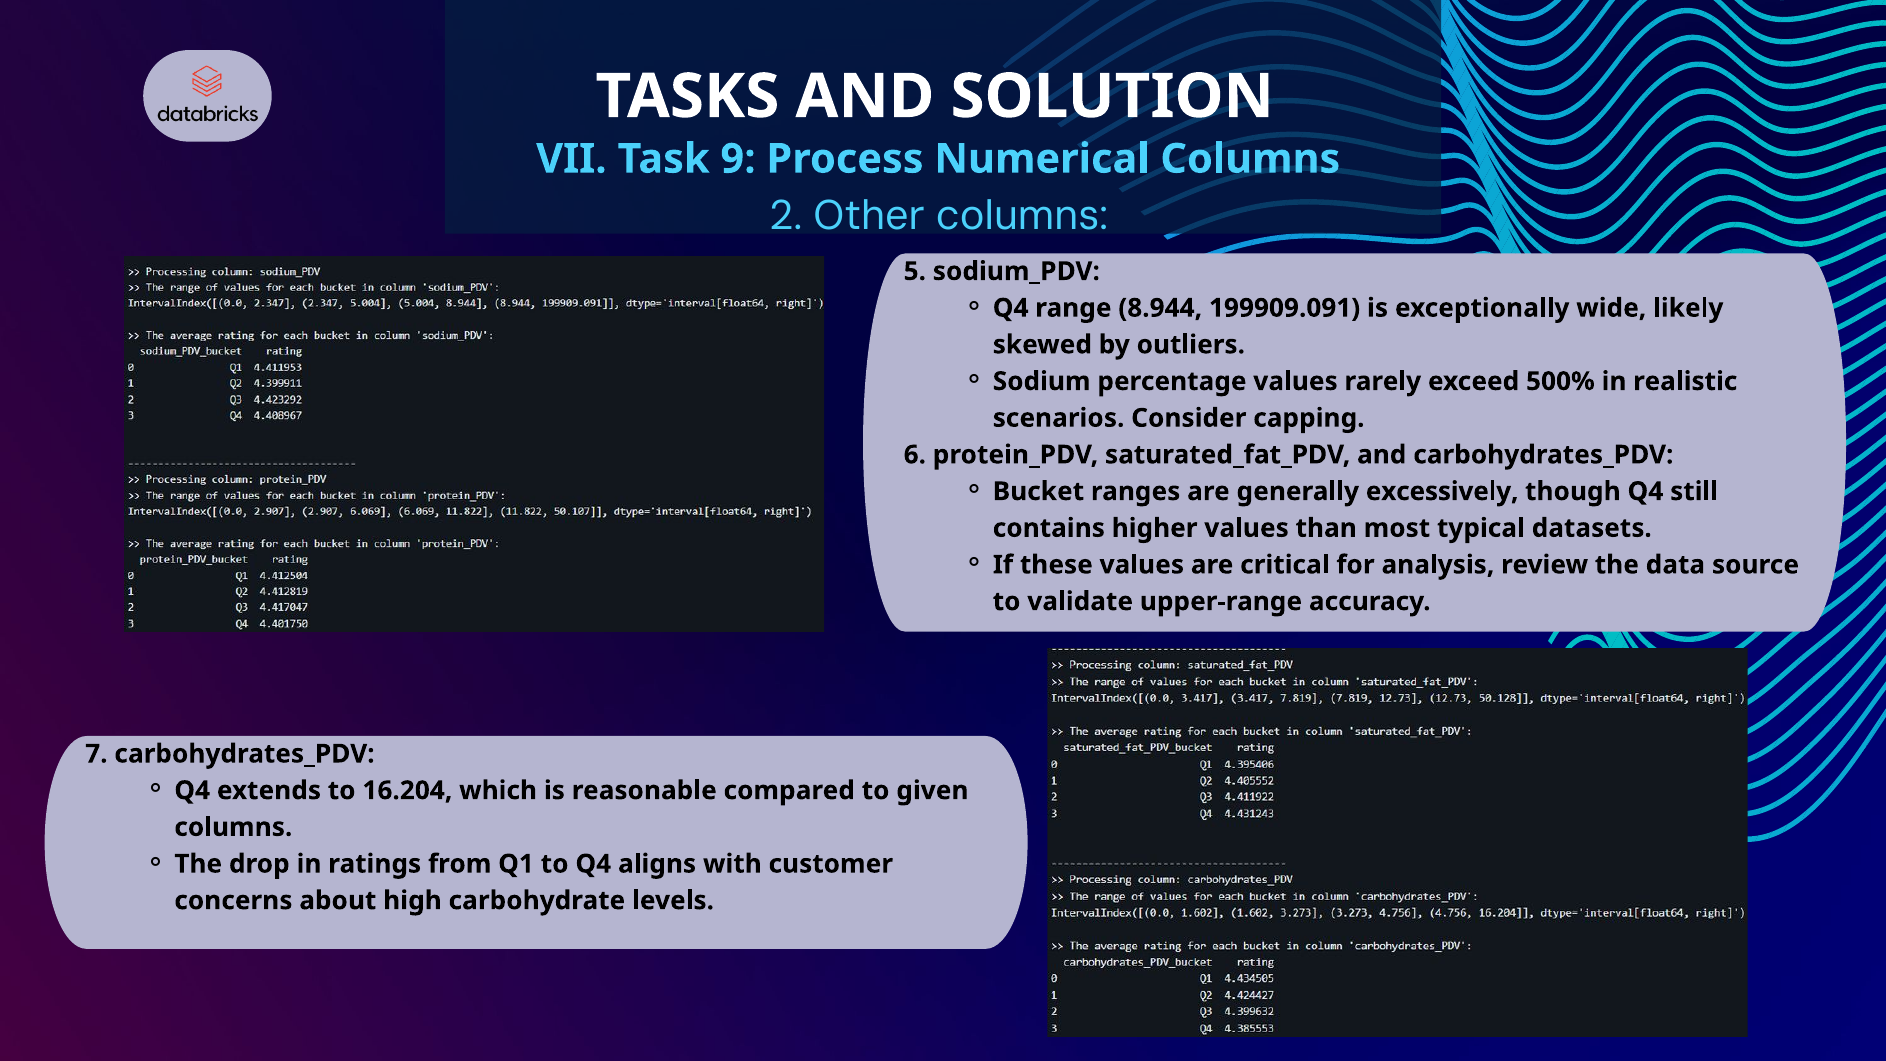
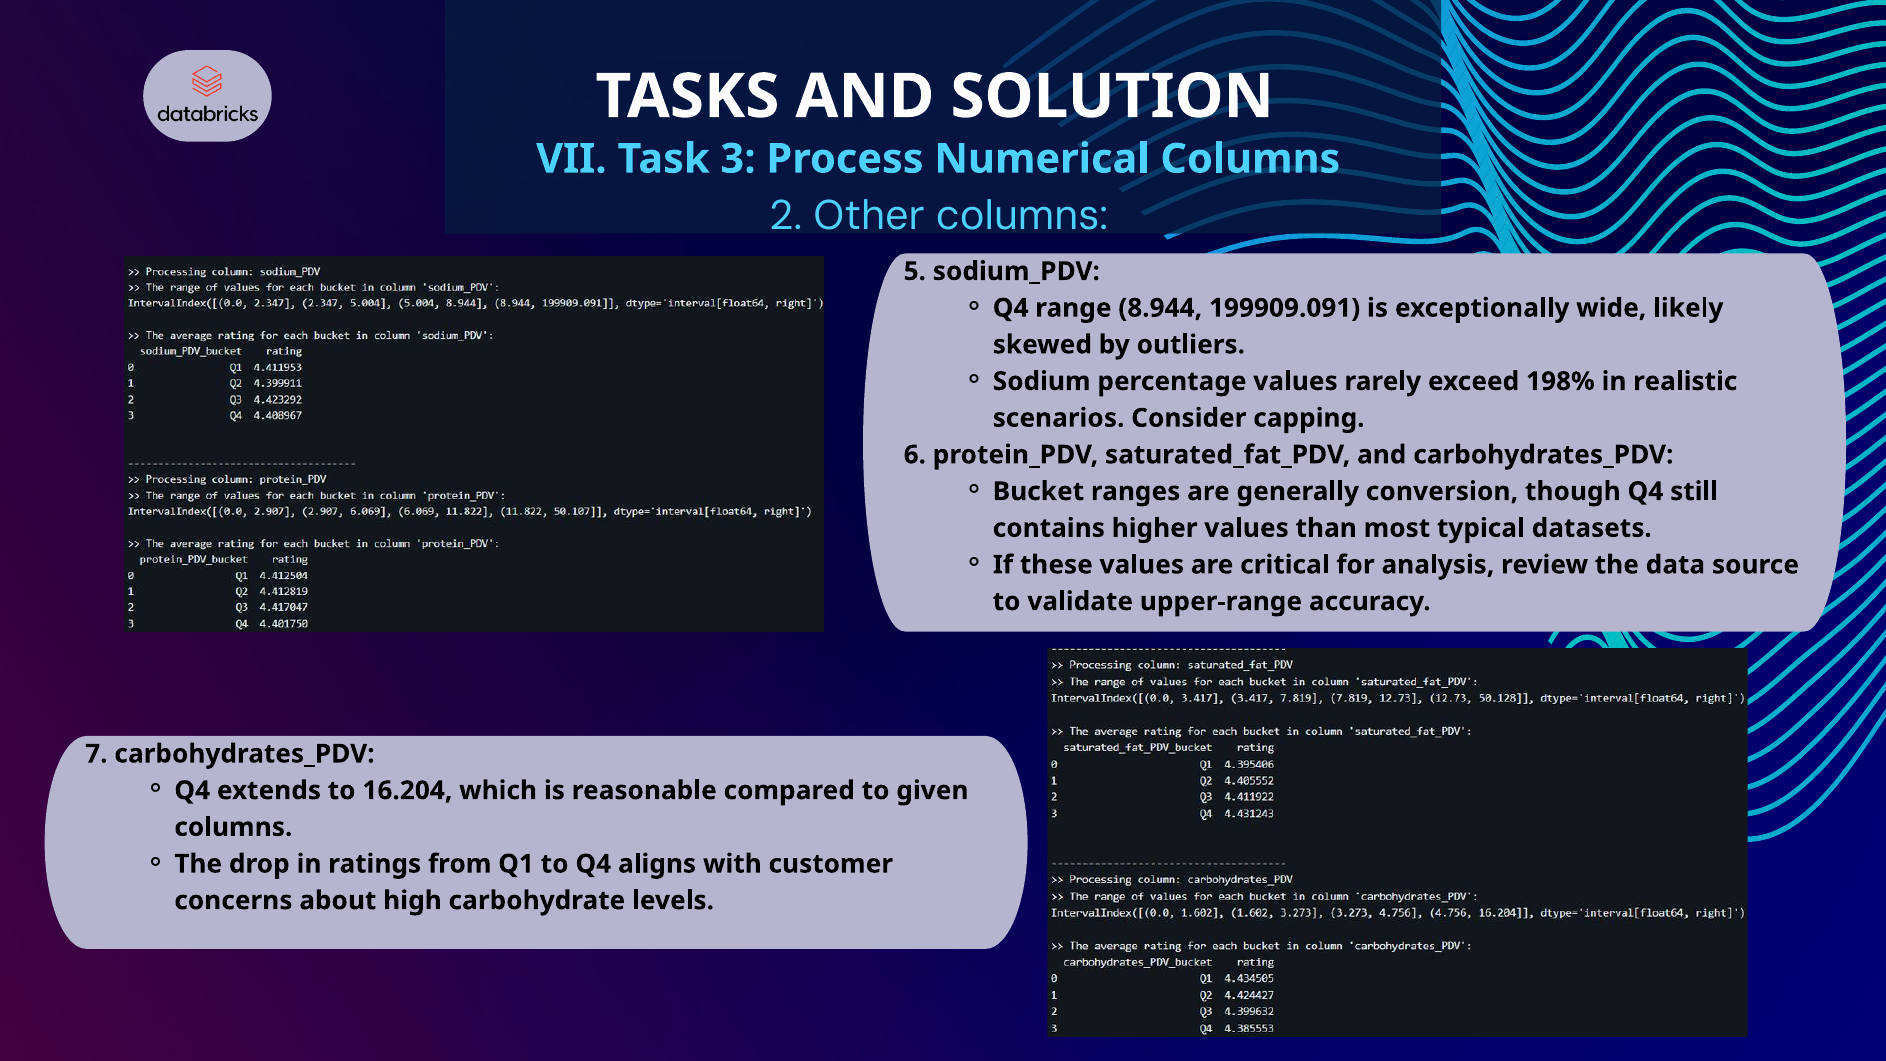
9: 9 -> 3
500%: 500% -> 198%
excessively: excessively -> conversion
